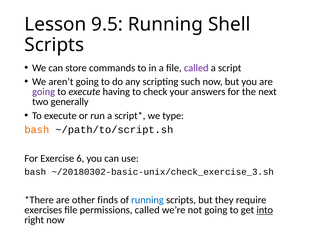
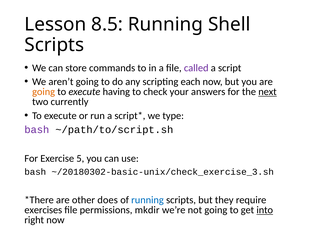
9.5: 9.5 -> 8.5
such: such -> each
going at (44, 92) colour: purple -> orange
next underline: none -> present
generally: generally -> currently
bash at (37, 130) colour: orange -> purple
6: 6 -> 5
finds: finds -> does
permissions called: called -> mkdir
